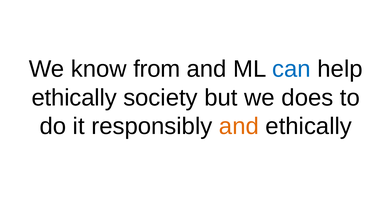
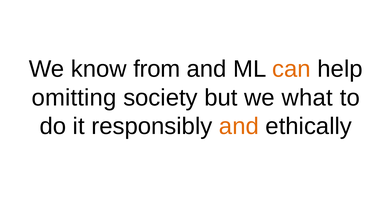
can colour: blue -> orange
ethically at (74, 98): ethically -> omitting
does: does -> what
